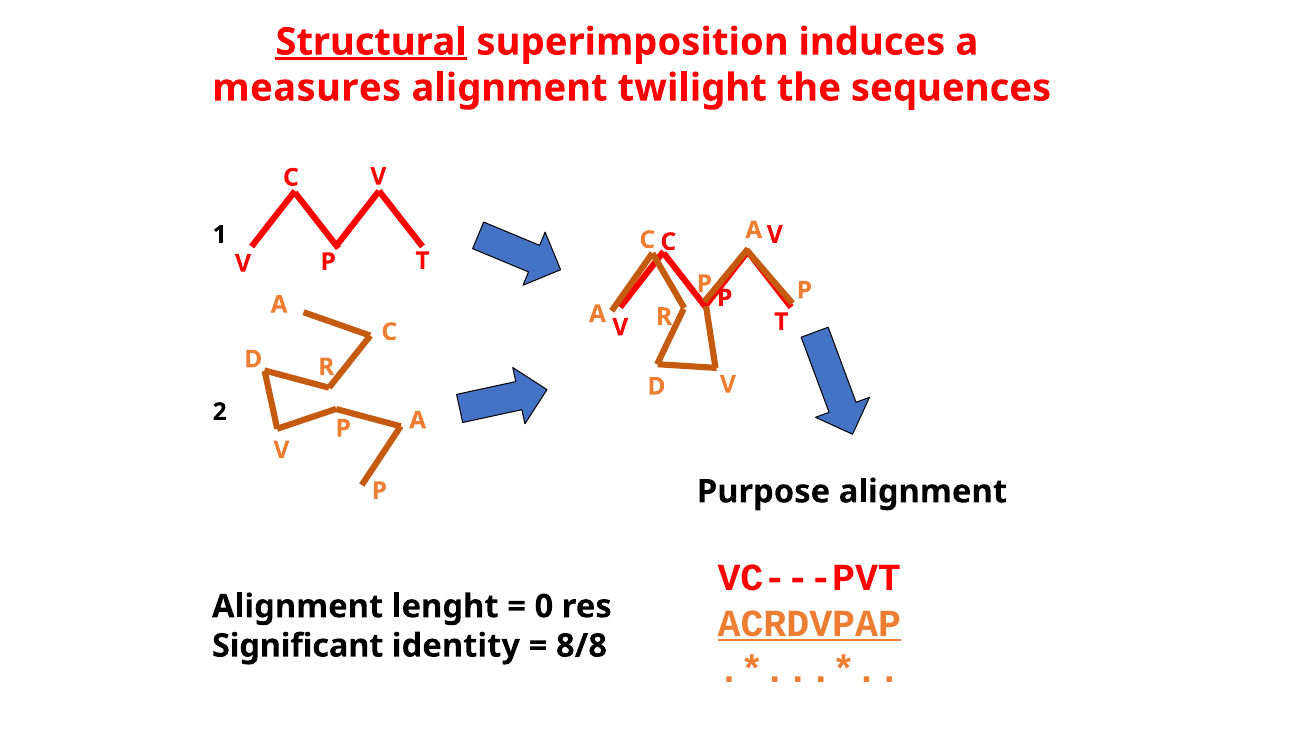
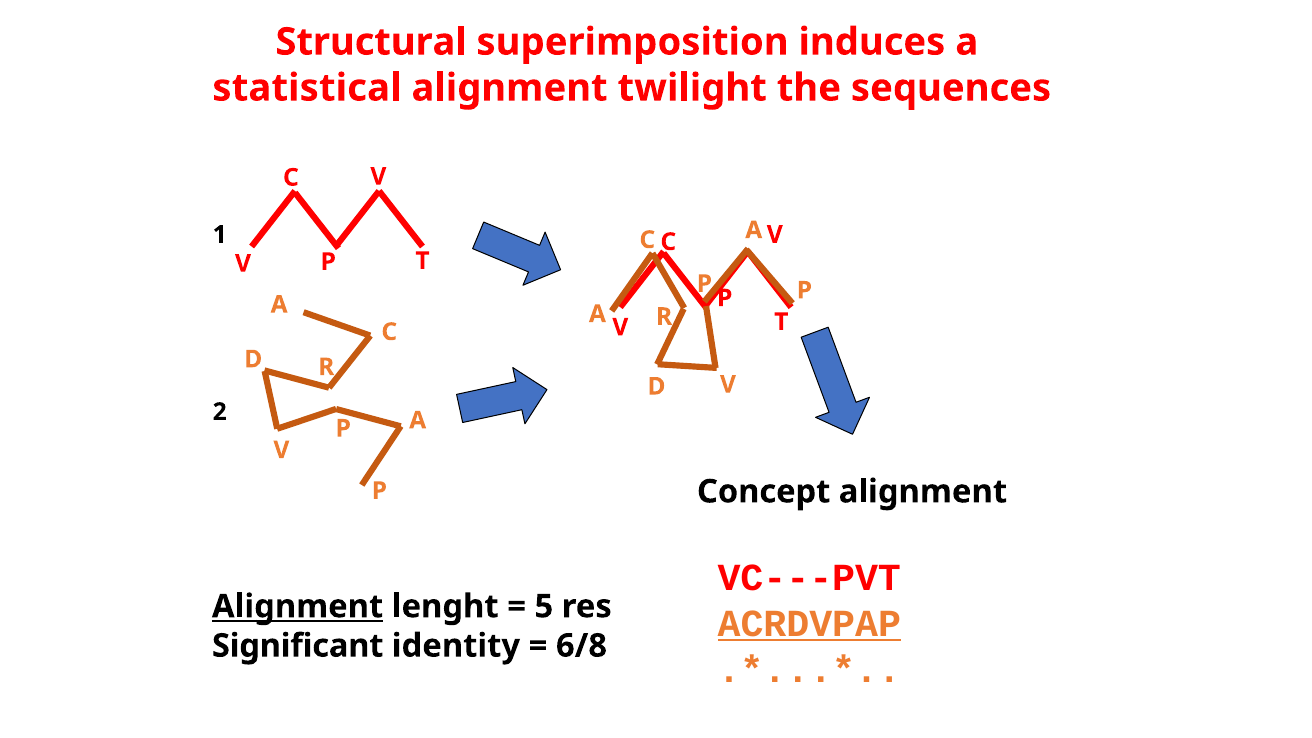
Structural underline: present -> none
measures: measures -> statistical
Purpose: Purpose -> Concept
Alignment at (298, 606) underline: none -> present
0: 0 -> 5
8/8: 8/8 -> 6/8
